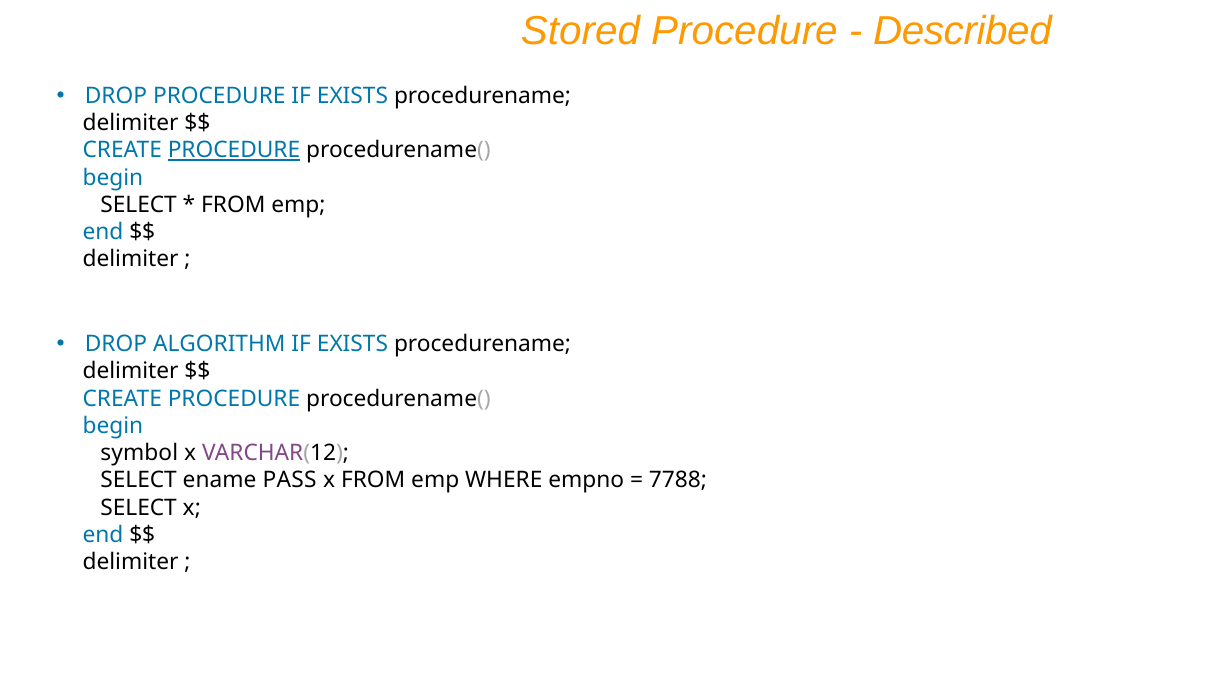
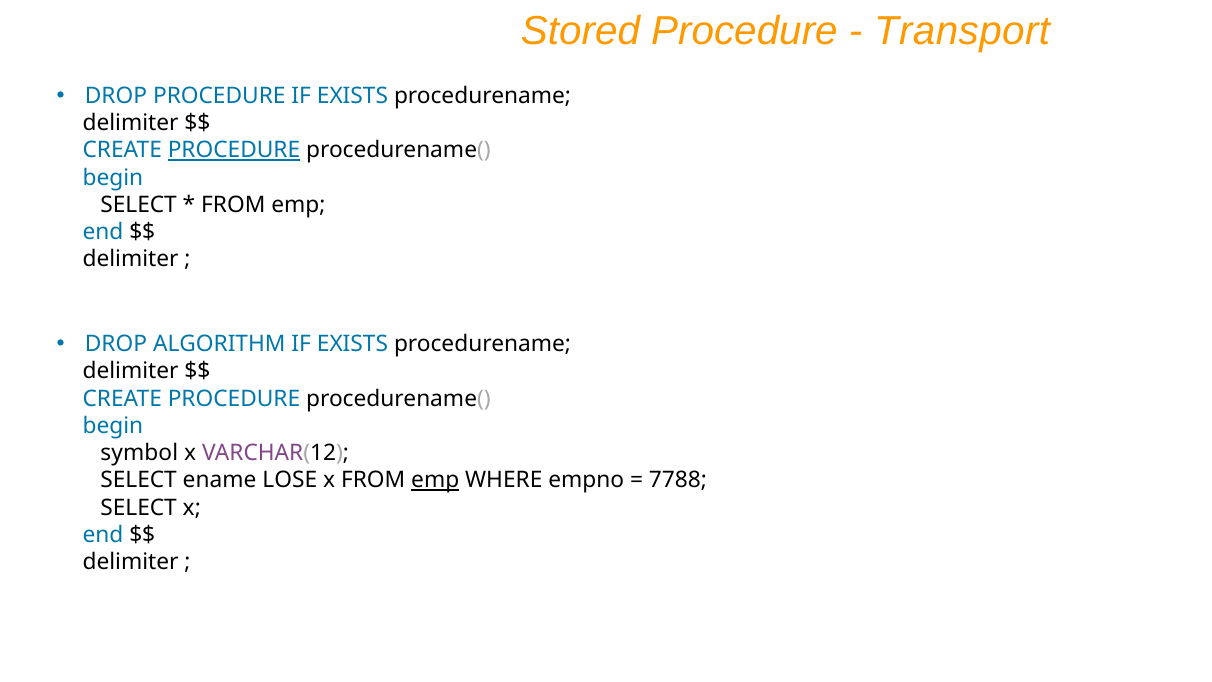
Described: Described -> Transport
PASS: PASS -> LOSE
emp at (435, 480) underline: none -> present
